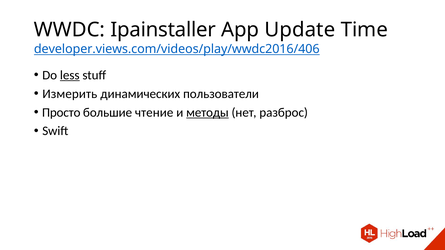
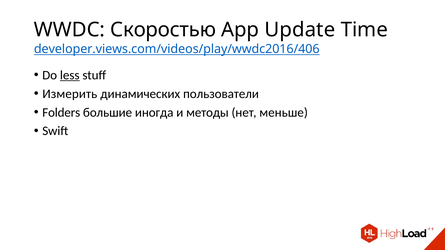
Ipainstaller: Ipainstaller -> Скоростью
Просто: Просто -> Folders
чтение: чтение -> иногда
методы underline: present -> none
разброс: разброс -> меньше
